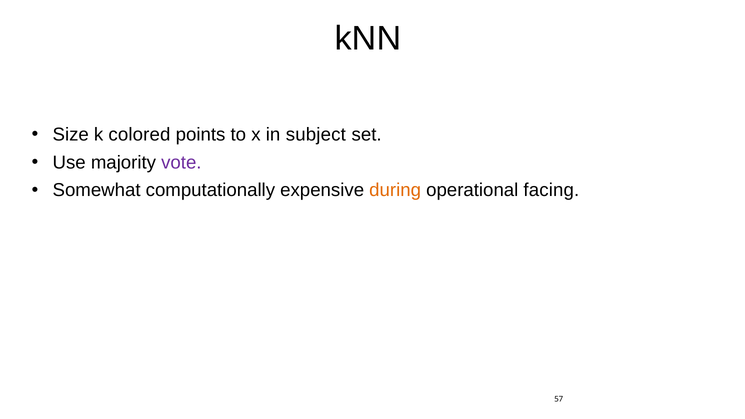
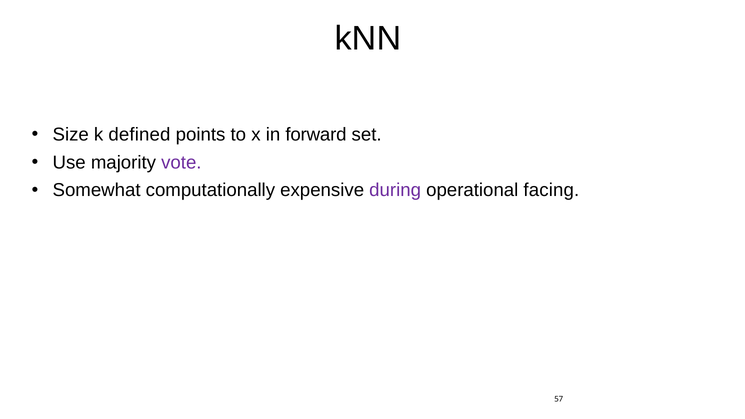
colored: colored -> defined
subject: subject -> forward
during colour: orange -> purple
